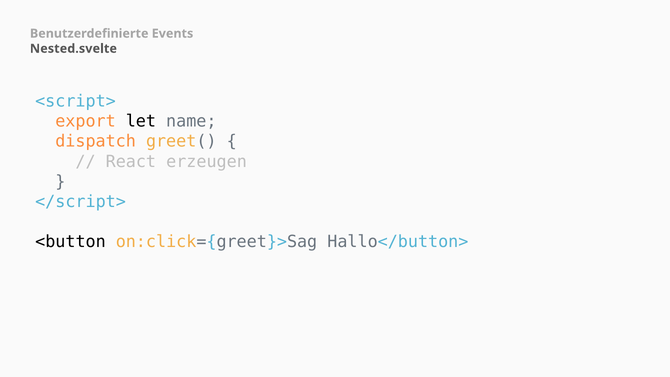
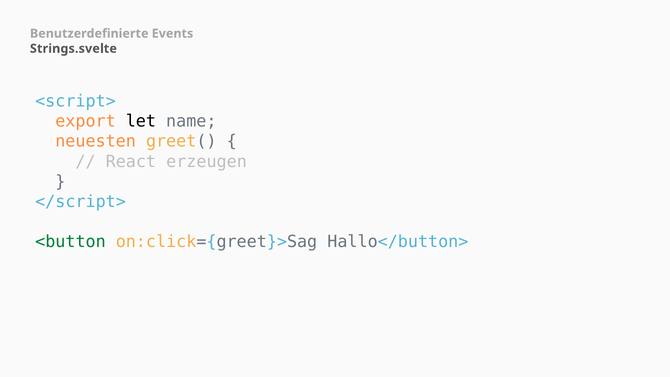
Nested.svelte: Nested.svelte -> Strings.svelte
dispatch: dispatch -> neuesten
<button colour: black -> green
